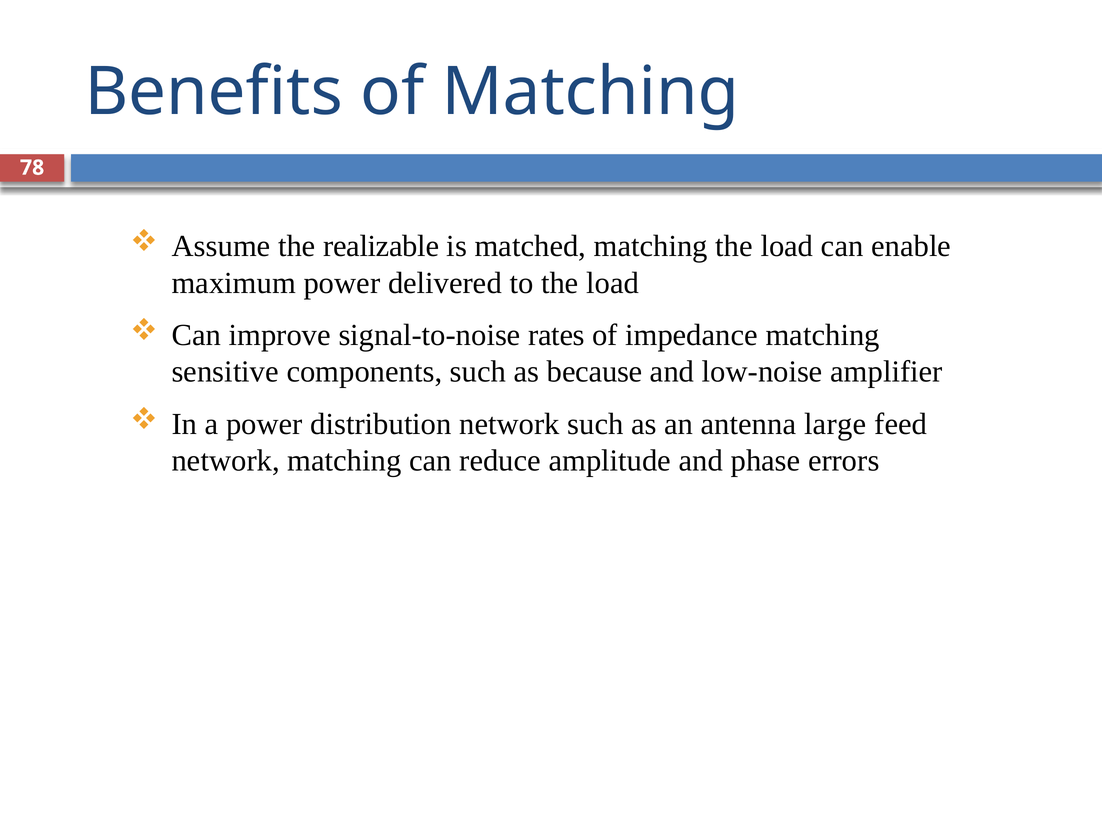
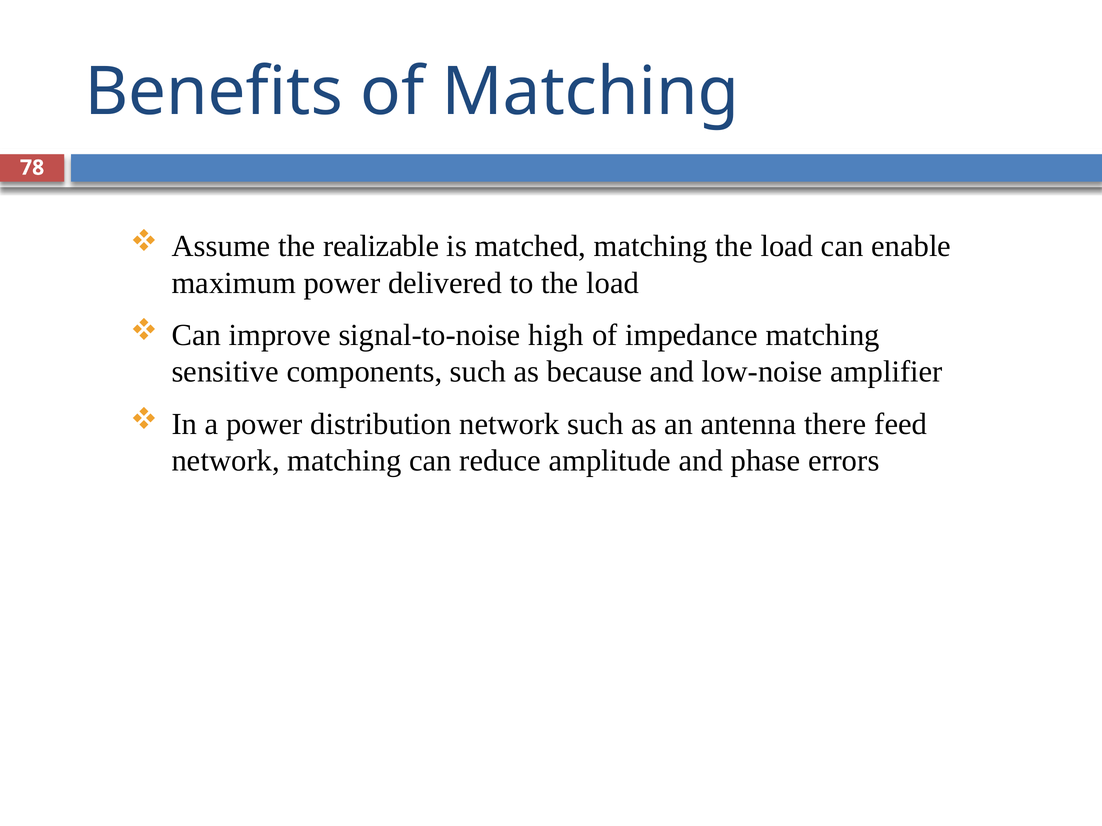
rates: rates -> high
large: large -> there
